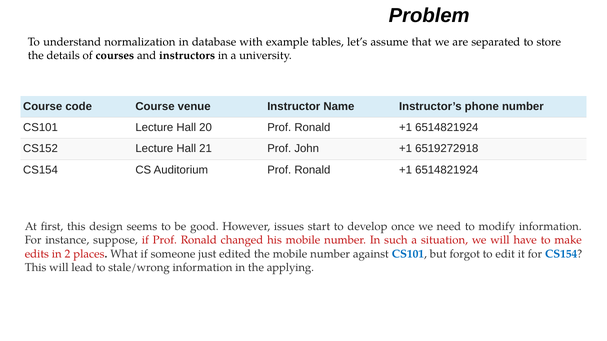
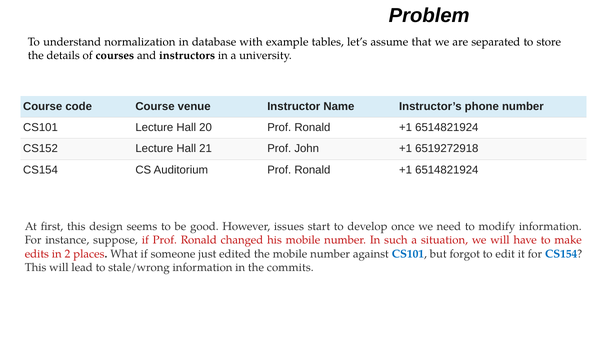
applying: applying -> commits
